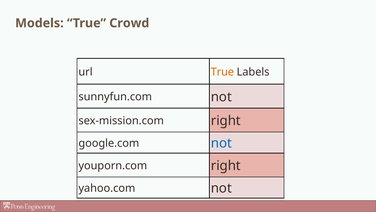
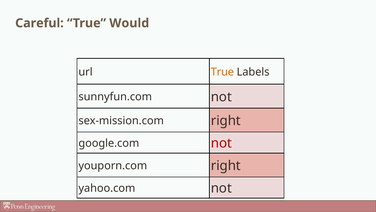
Models: Models -> Careful
Crowd: Crowd -> Would
not at (221, 143) colour: blue -> red
